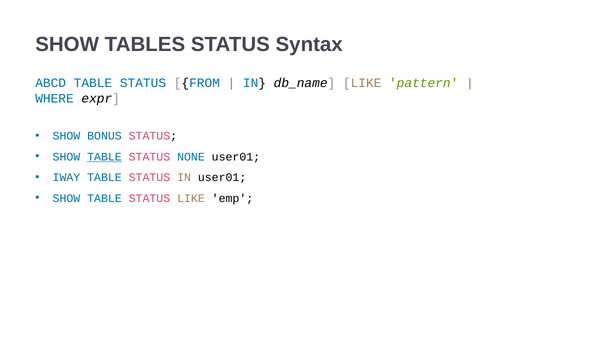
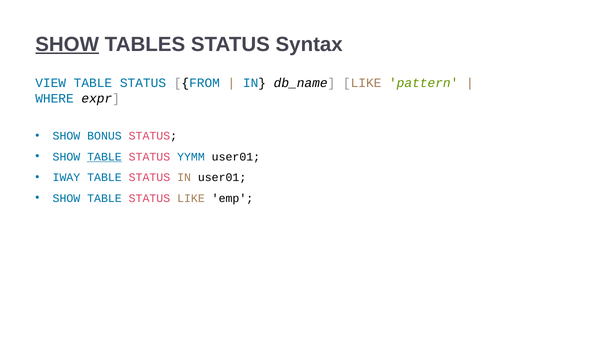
SHOW at (67, 44) underline: none -> present
ABCD: ABCD -> VIEW
NONE: NONE -> YYMM
